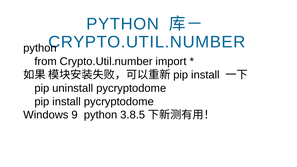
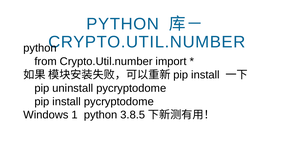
9: 9 -> 1
